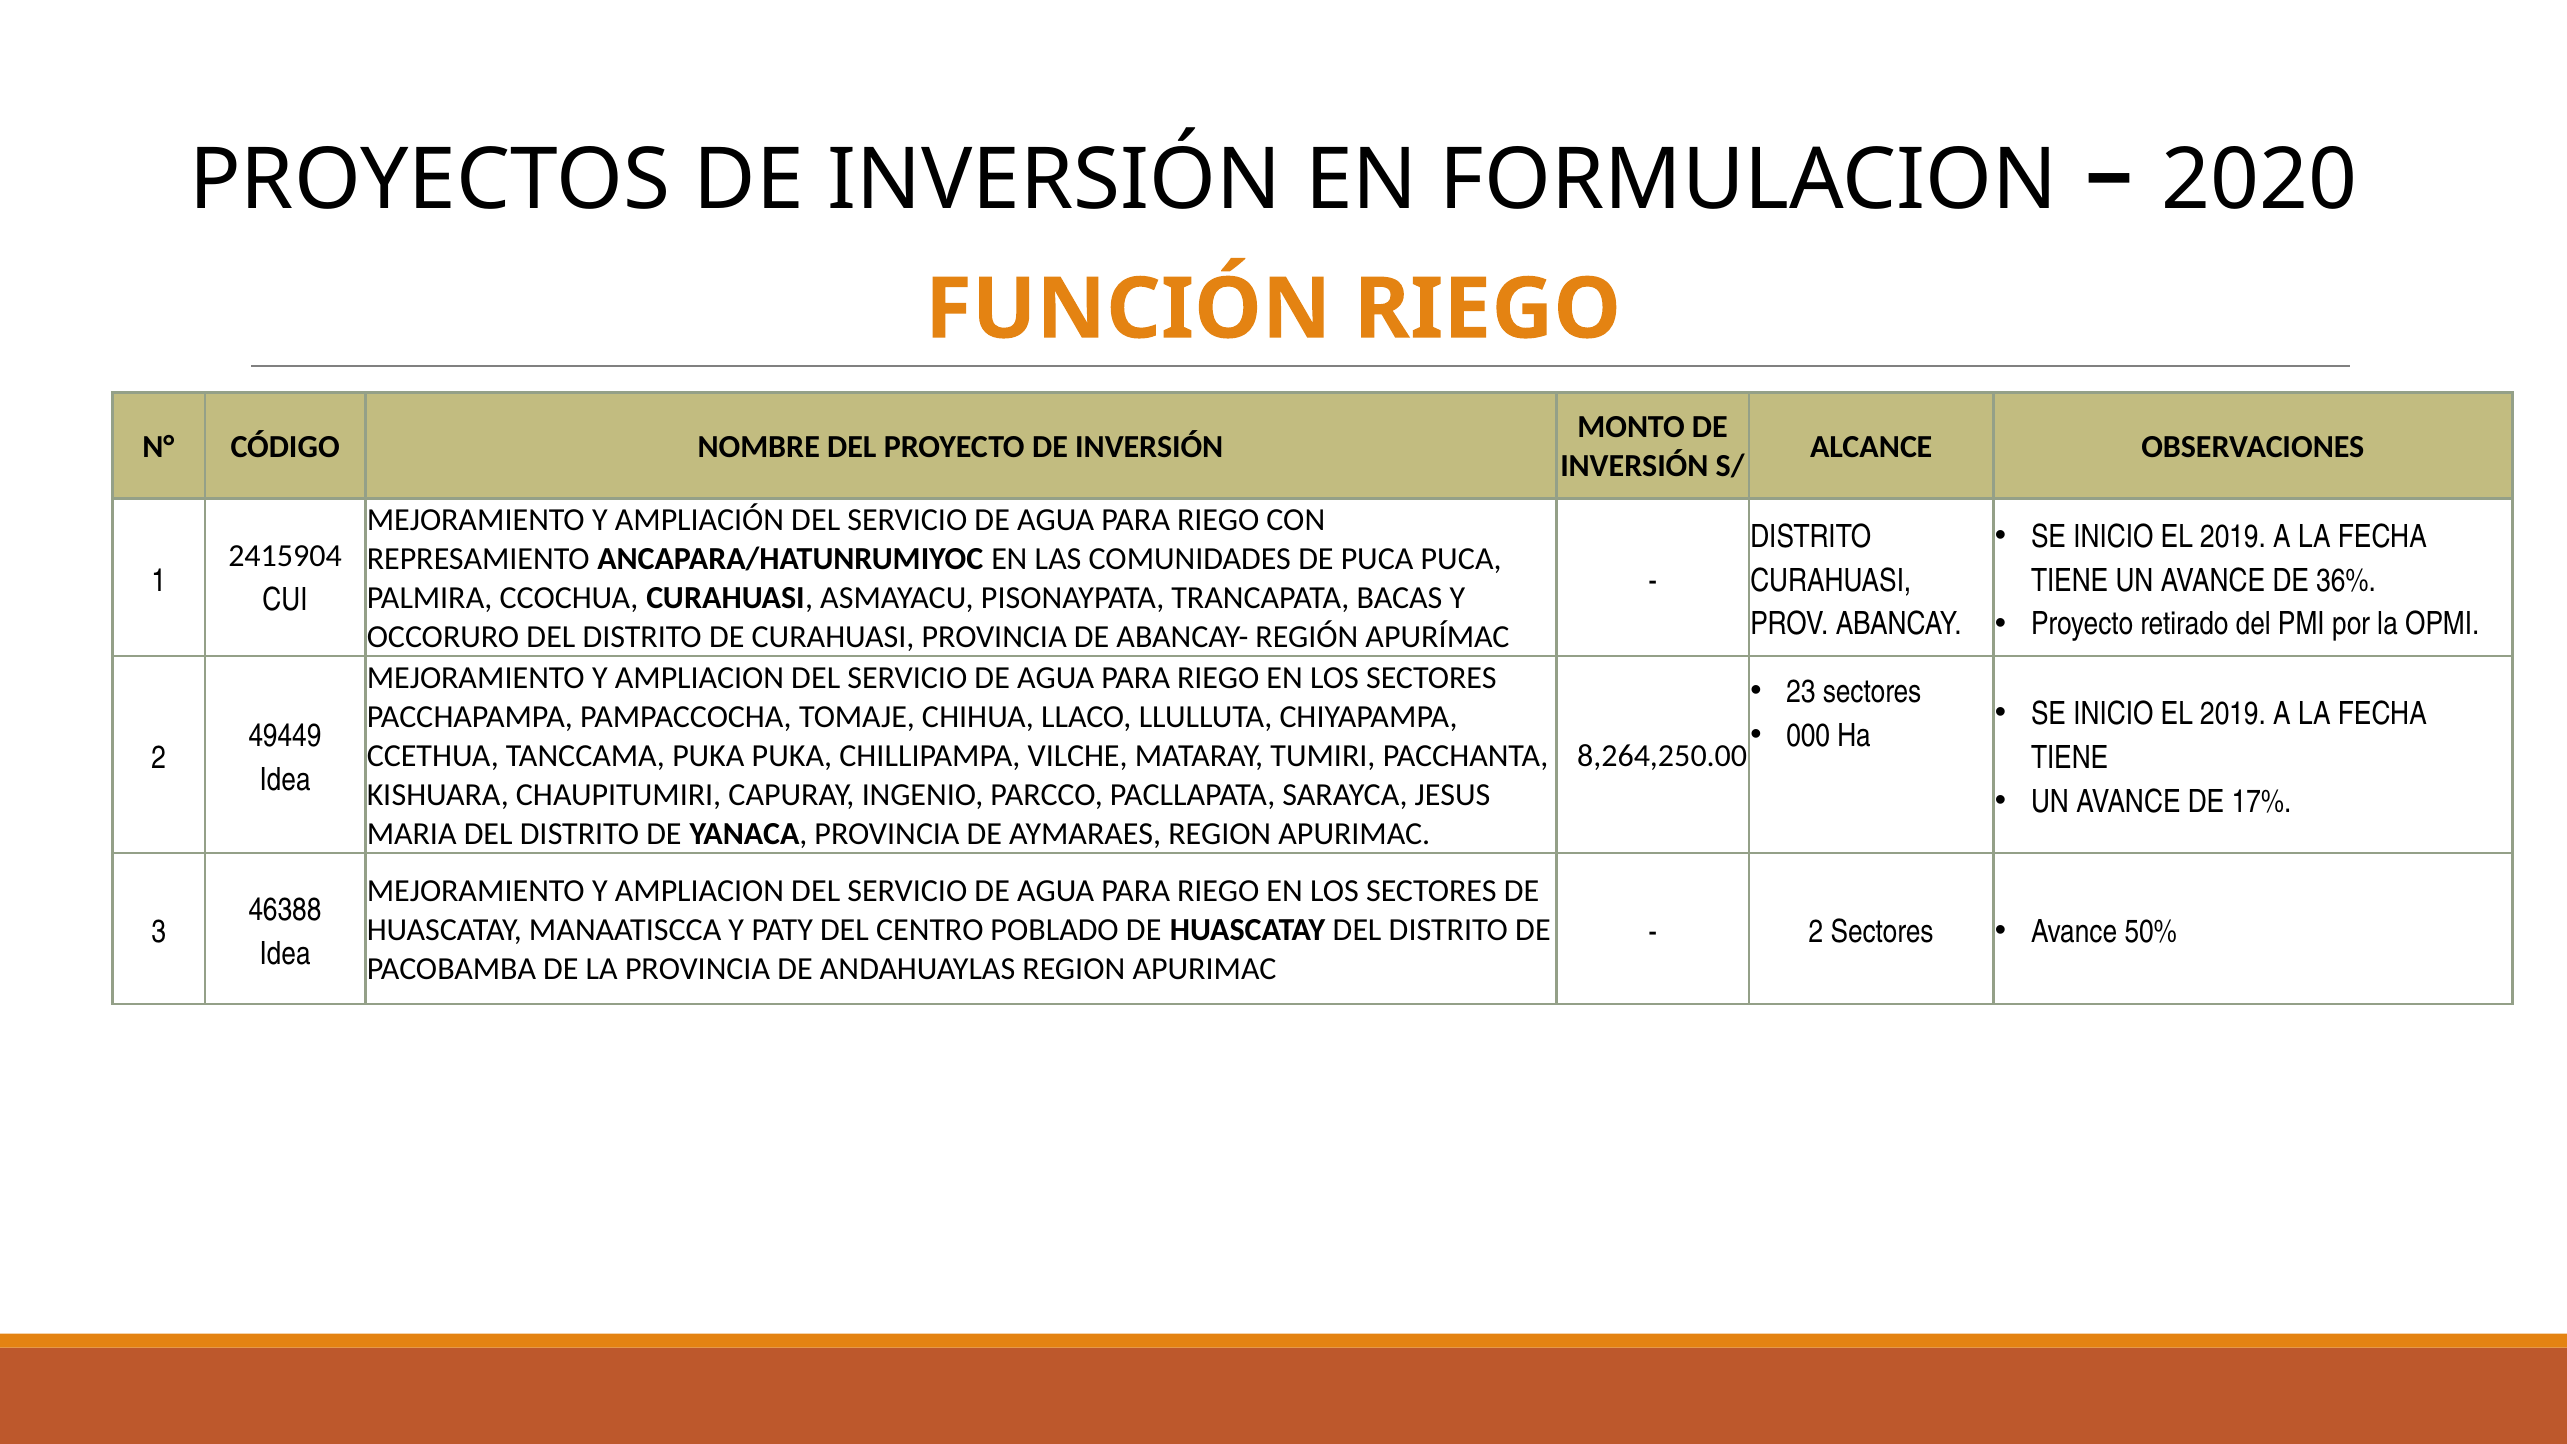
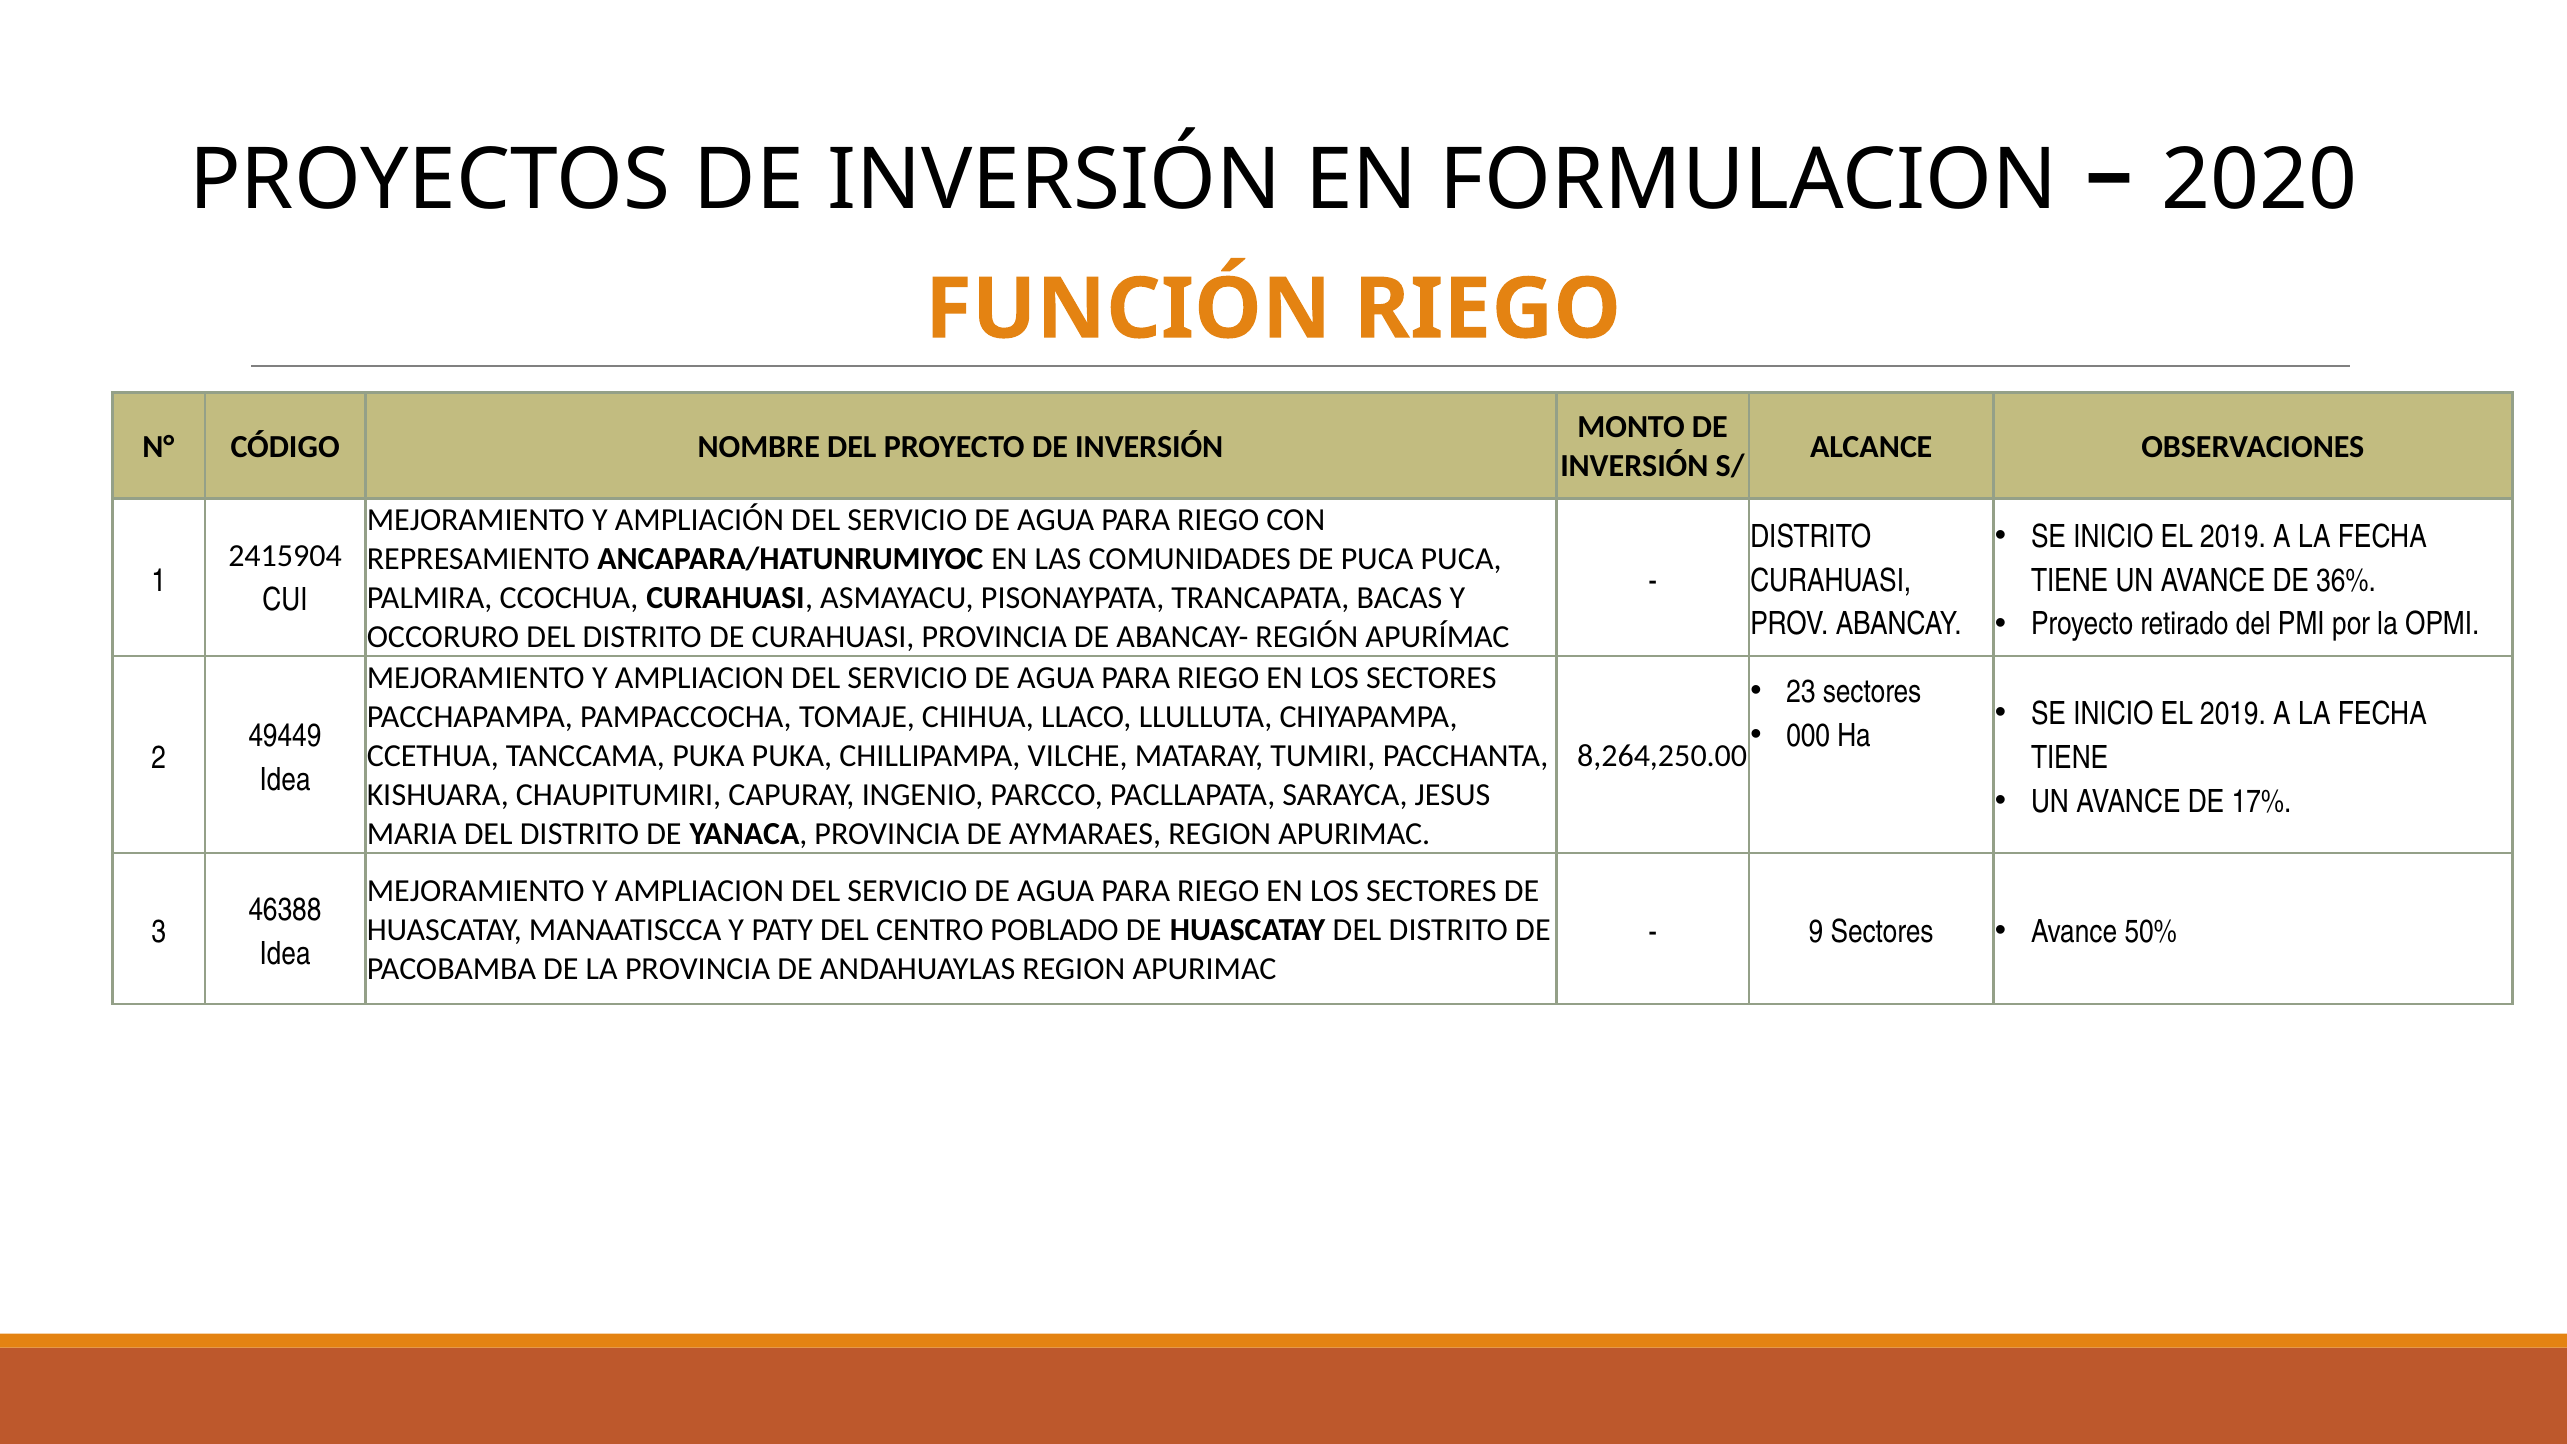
2 at (1816, 932): 2 -> 9
